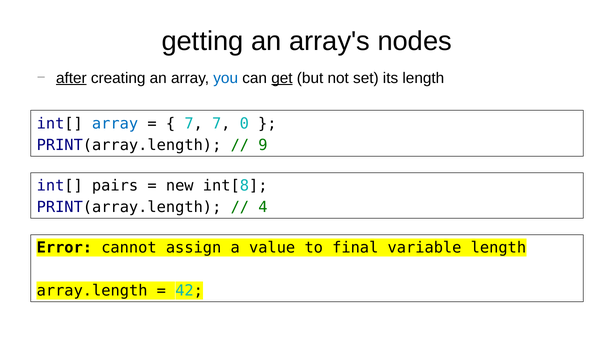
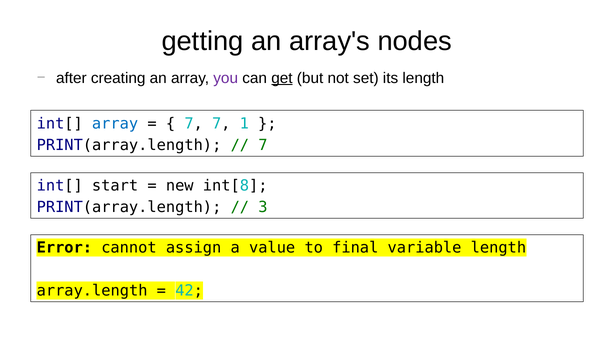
after underline: present -> none
you colour: blue -> purple
0: 0 -> 1
9 at (263, 145): 9 -> 7
pairs: pairs -> start
4: 4 -> 3
